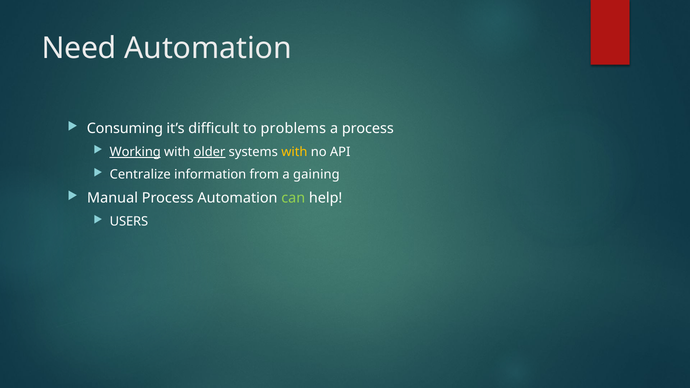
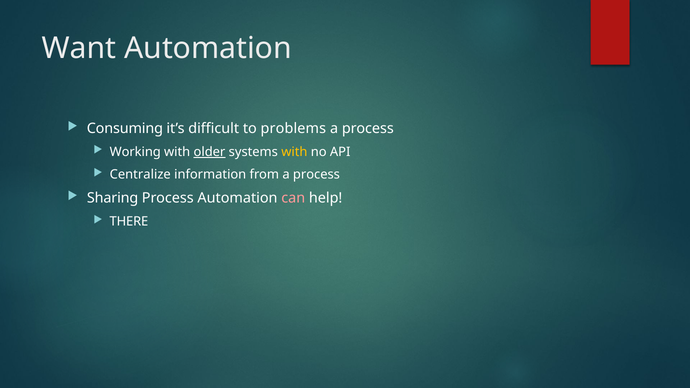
Need: Need -> Want
Working underline: present -> none
from a gaining: gaining -> process
Manual: Manual -> Sharing
can colour: light green -> pink
USERS: USERS -> THERE
